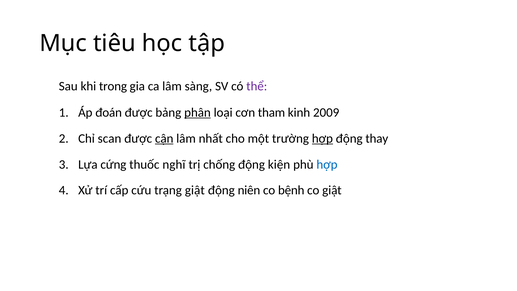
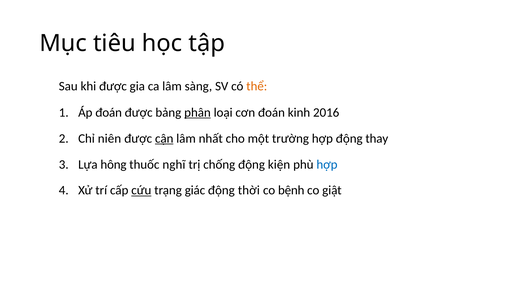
khi trong: trong -> được
thể colour: purple -> orange
cơn tham: tham -> đoán
2009: 2009 -> 2016
scan: scan -> niên
hợp at (322, 138) underline: present -> none
cứng: cứng -> hông
cứu underline: none -> present
trạng giật: giật -> giác
niên: niên -> thời
